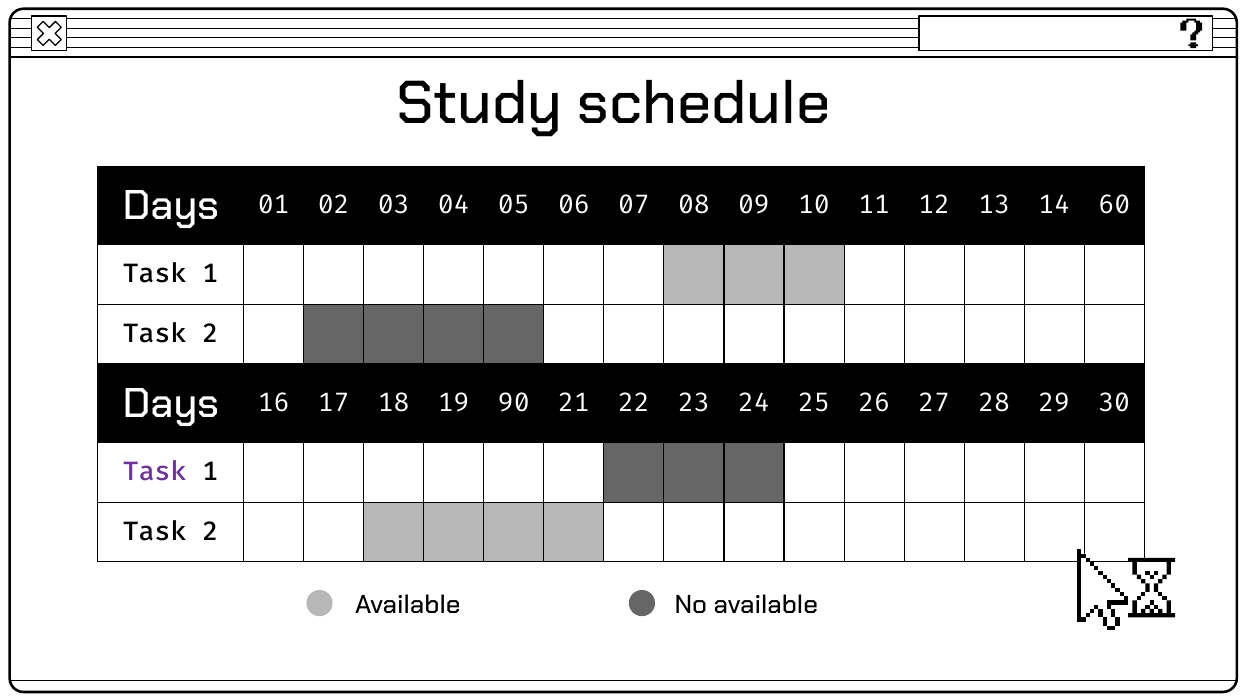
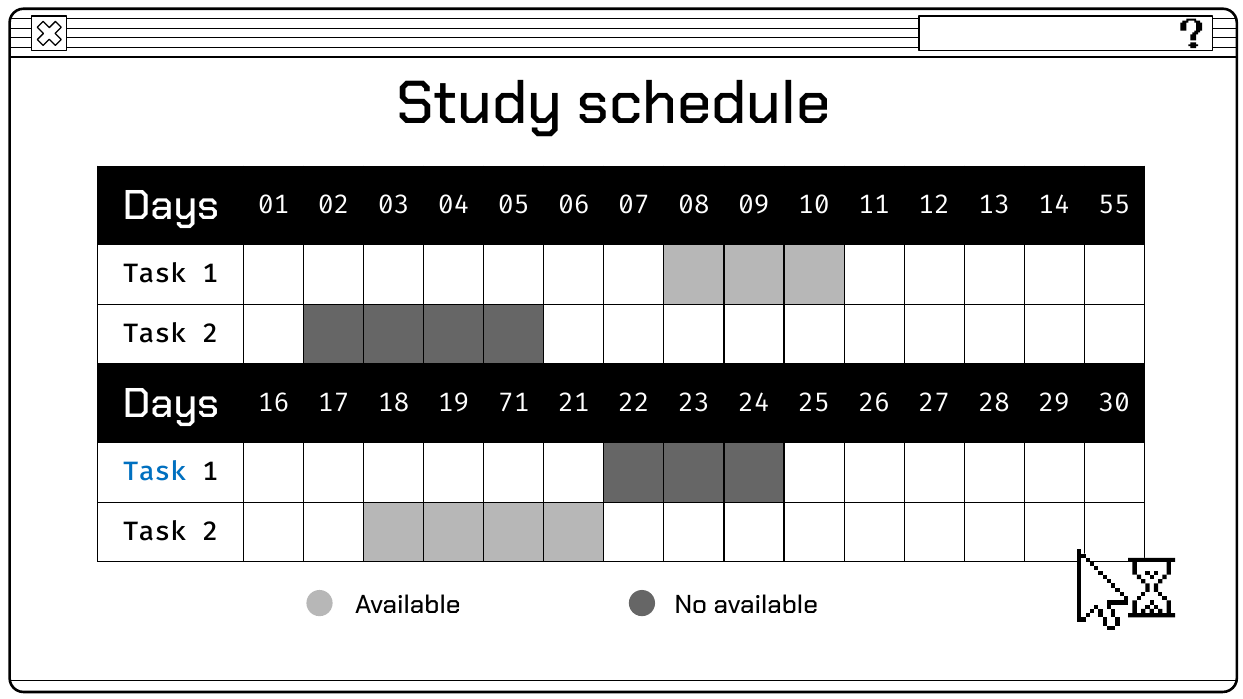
60: 60 -> 55
90: 90 -> 71
Task at (155, 472) colour: purple -> blue
